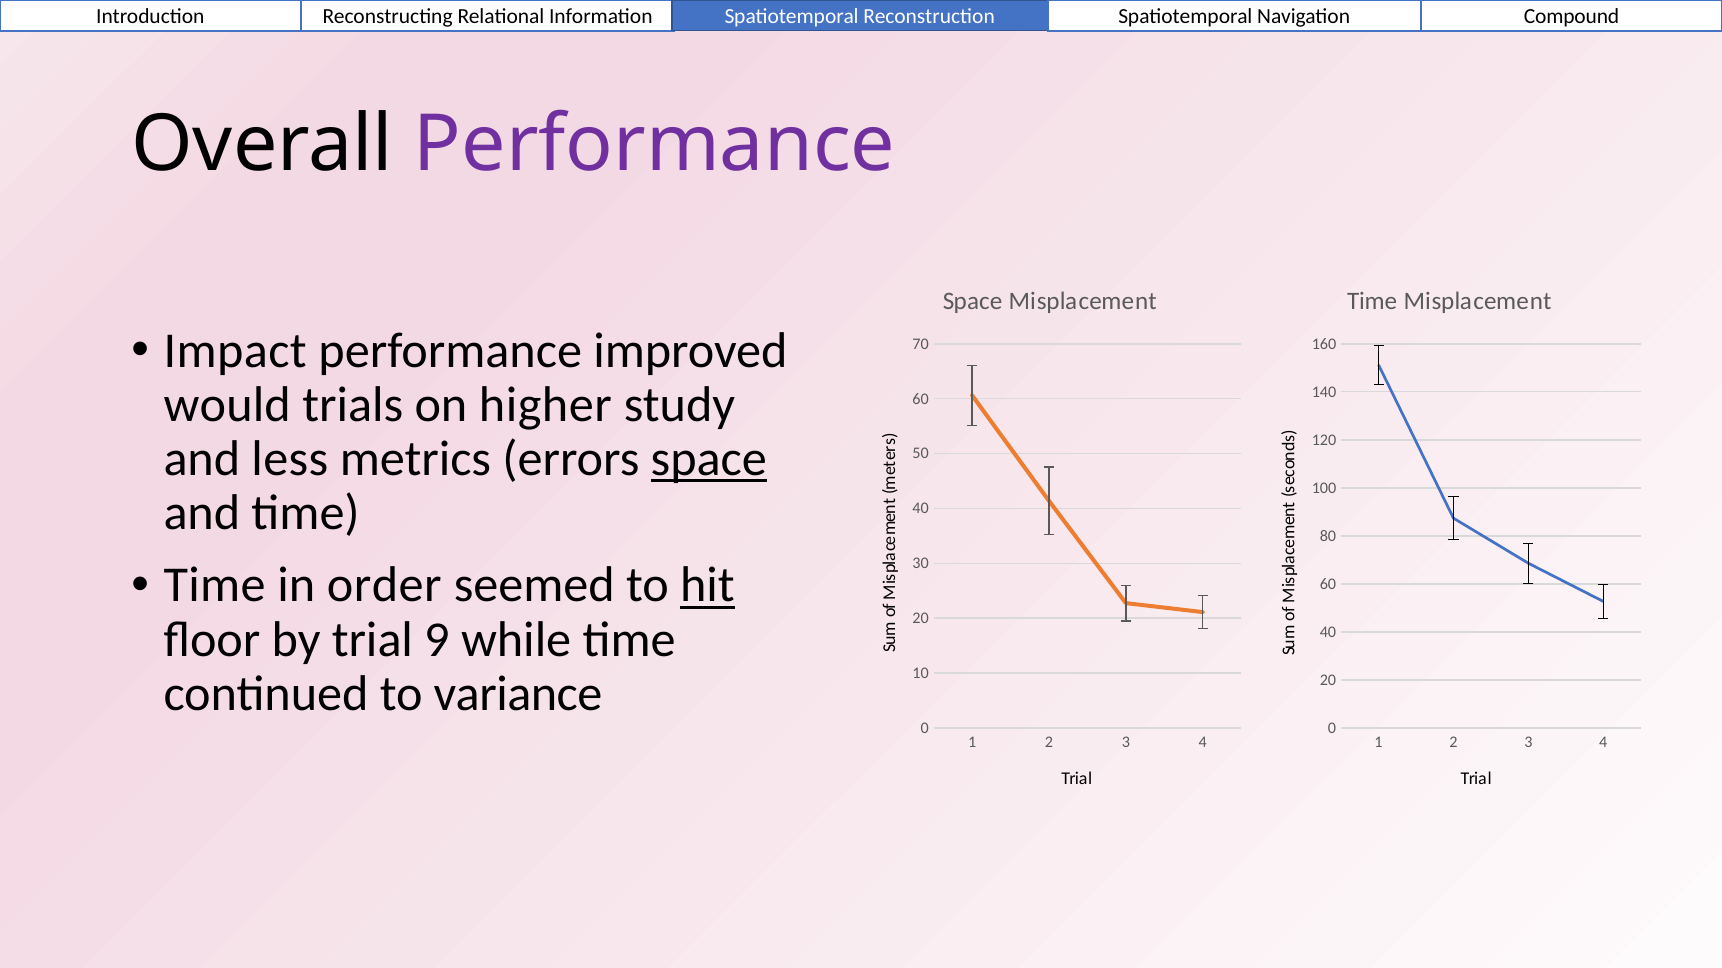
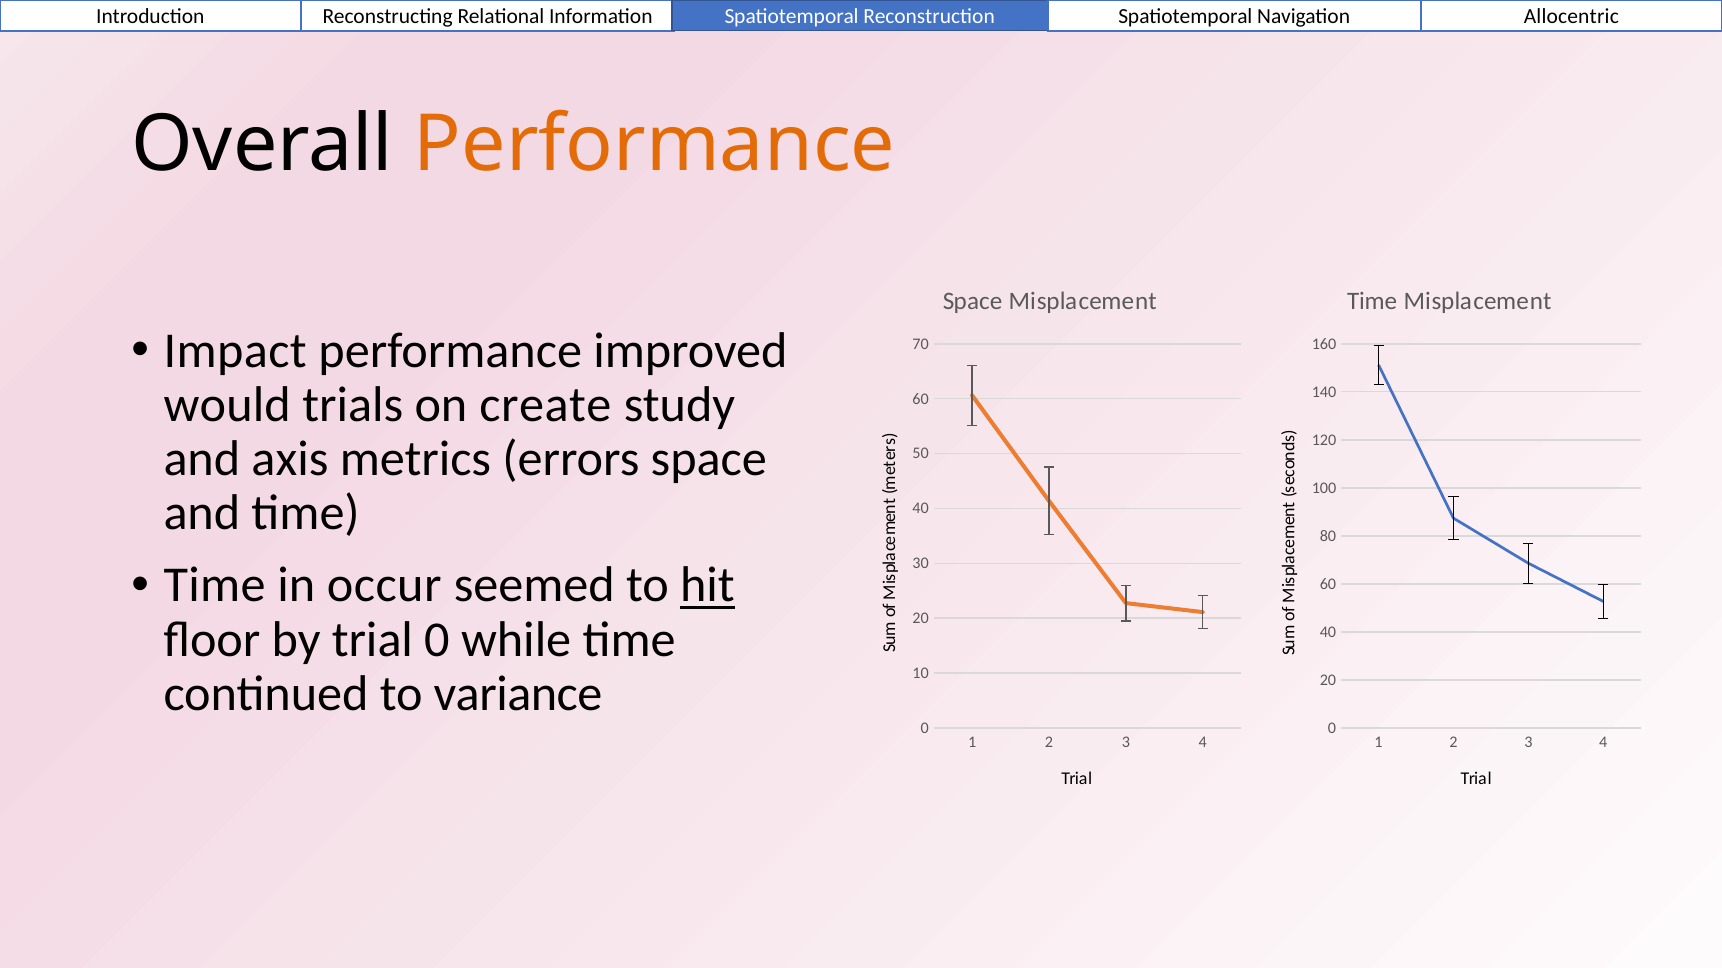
Compound: Compound -> Allocentric
Performance at (655, 145) colour: purple -> orange
higher: higher -> create
less: less -> axis
space at (709, 459) underline: present -> none
order: order -> occur
trial 9: 9 -> 0
